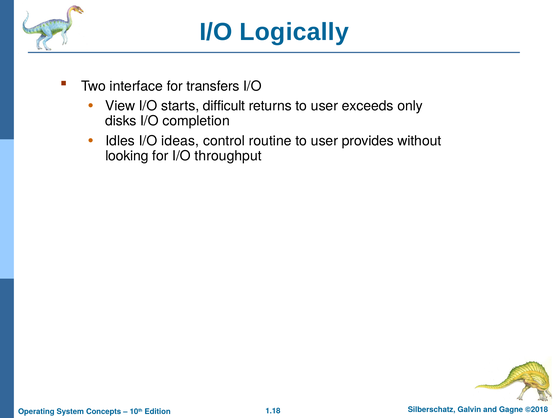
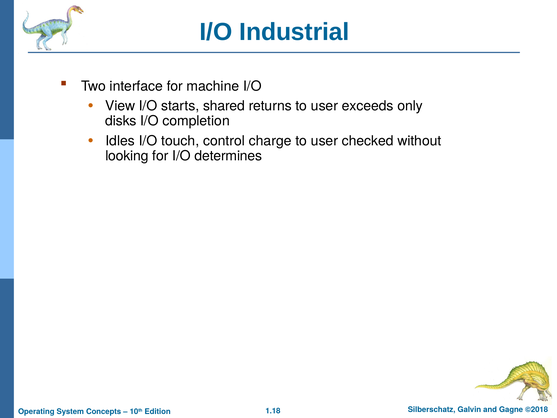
Logically: Logically -> Industrial
transfers: transfers -> machine
difficult: difficult -> shared
ideas: ideas -> touch
routine: routine -> charge
provides: provides -> checked
throughput: throughput -> determines
